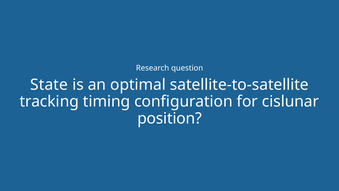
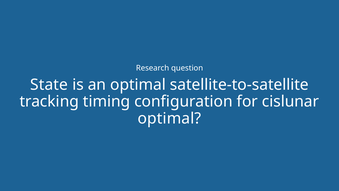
position at (170, 118): position -> optimal
